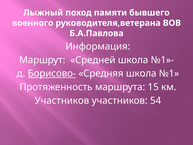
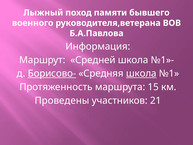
школа at (141, 73) underline: none -> present
Участников at (62, 100): Участников -> Проведены
54: 54 -> 21
